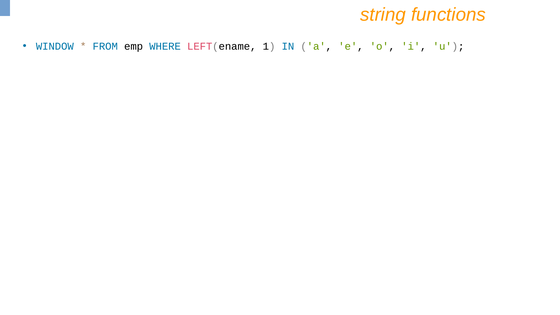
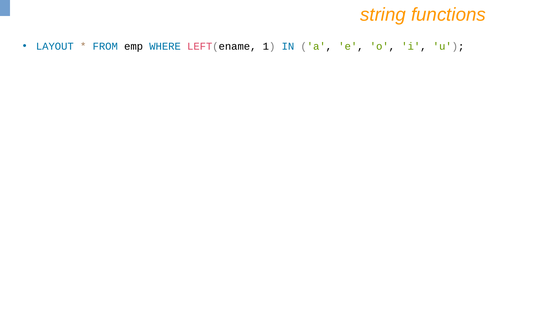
WINDOW: WINDOW -> LAYOUT
